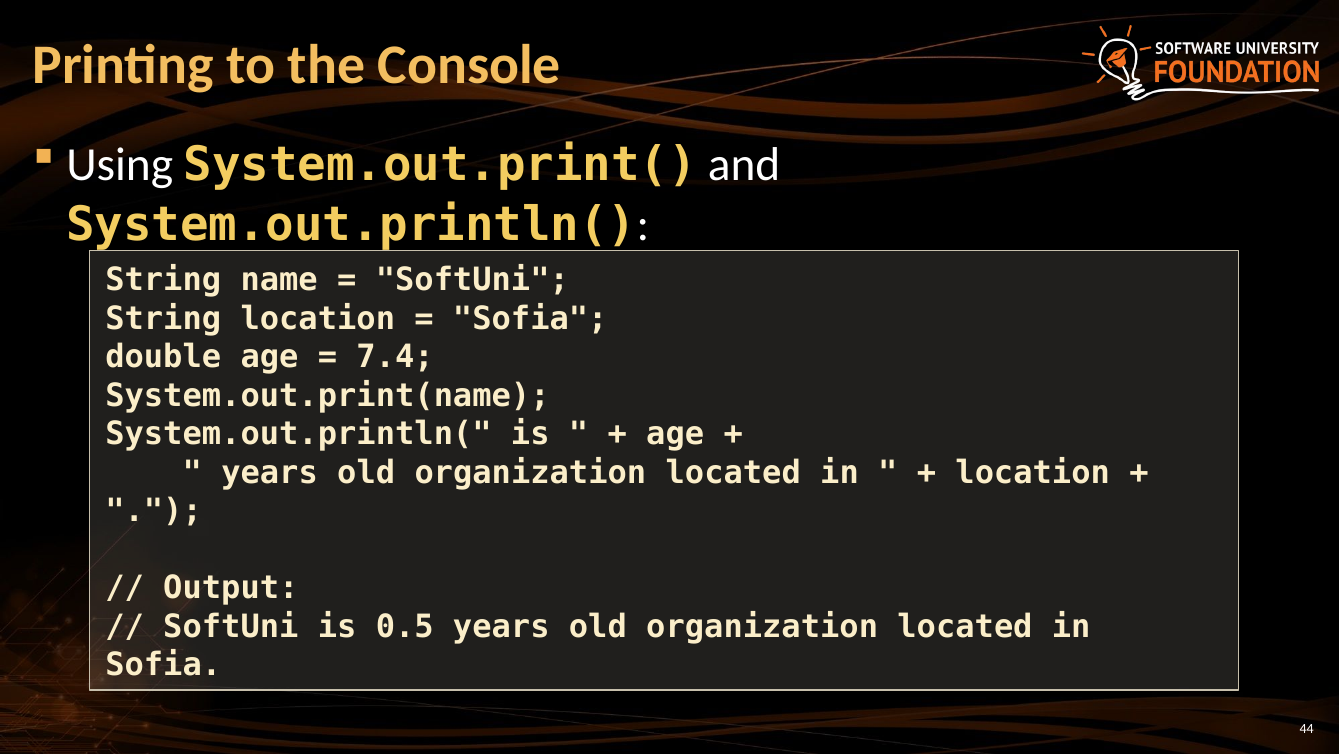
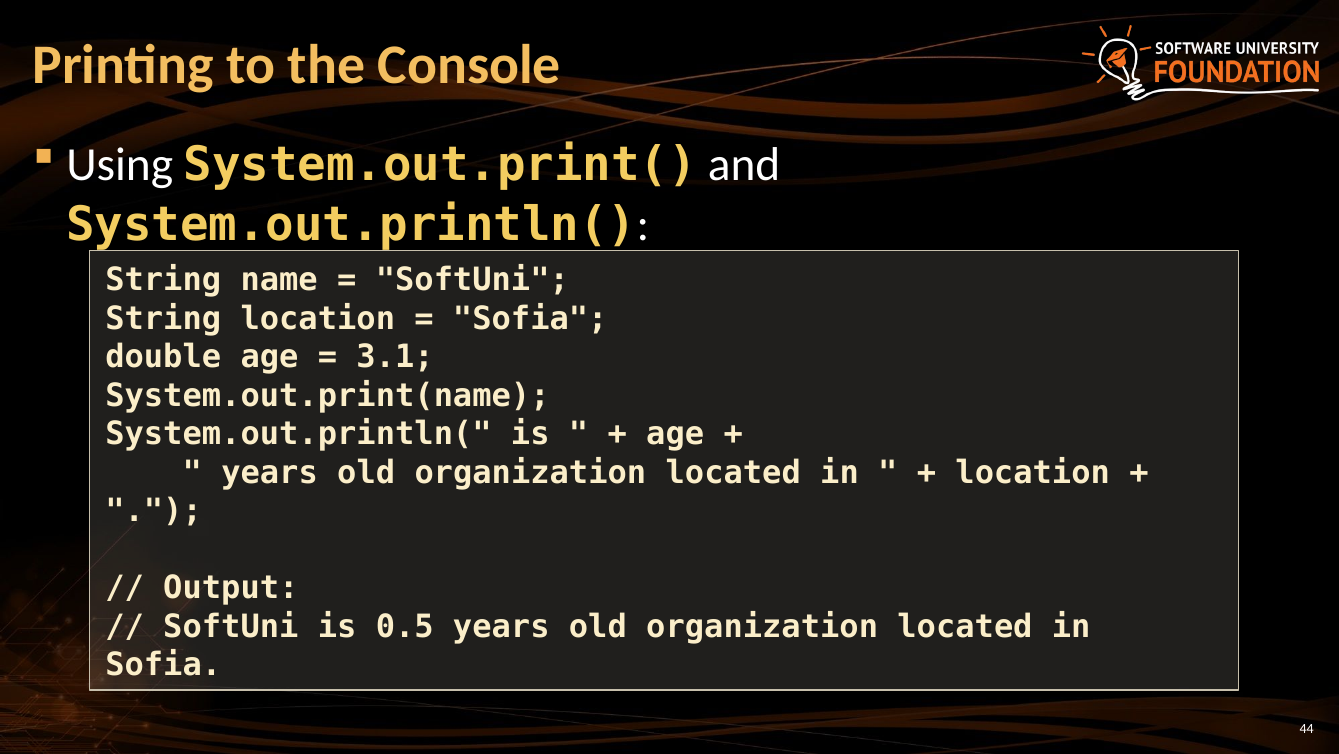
7.4: 7.4 -> 3.1
